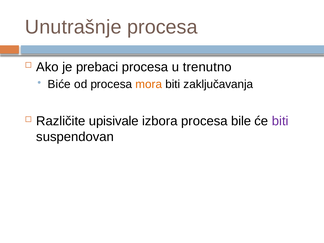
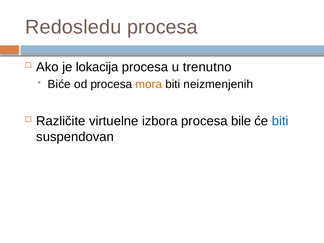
Unutrašnje: Unutrašnje -> Redosledu
prebaci: prebaci -> lokacija
zaključavanja: zaključavanja -> neizmenjenih
upisivale: upisivale -> virtuelne
biti at (280, 121) colour: purple -> blue
